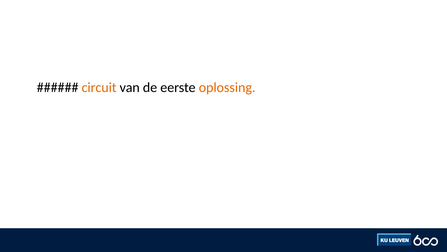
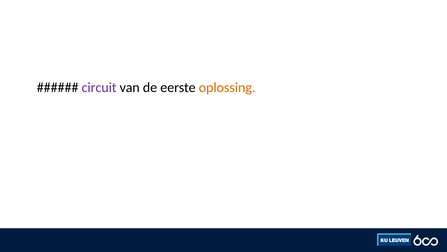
circuit colour: orange -> purple
